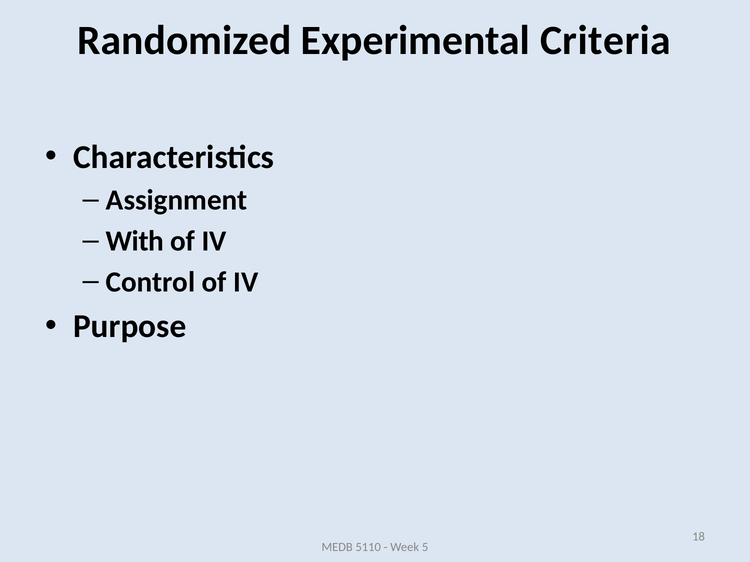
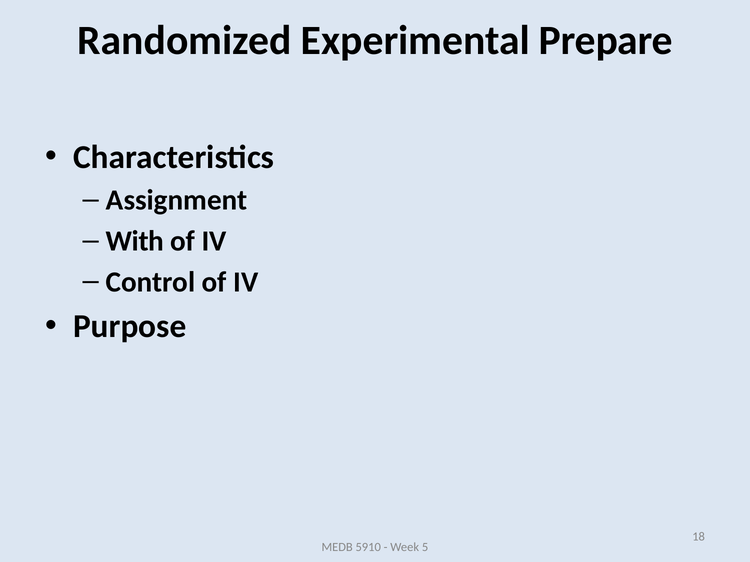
Criteria: Criteria -> Prepare
5110: 5110 -> 5910
